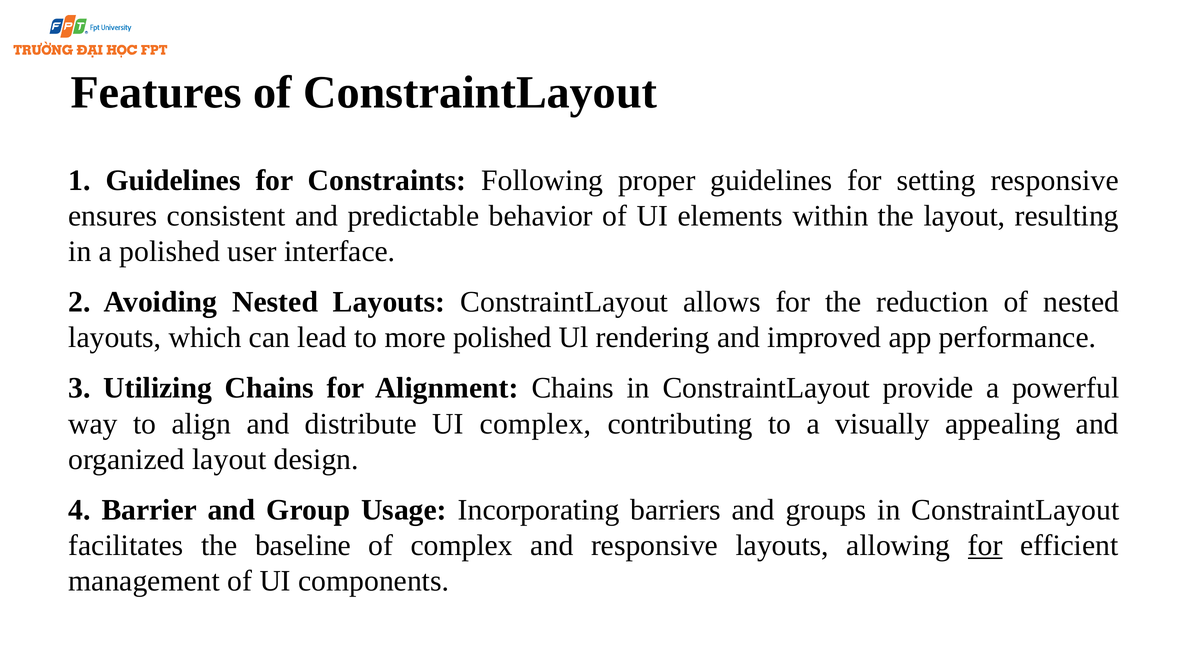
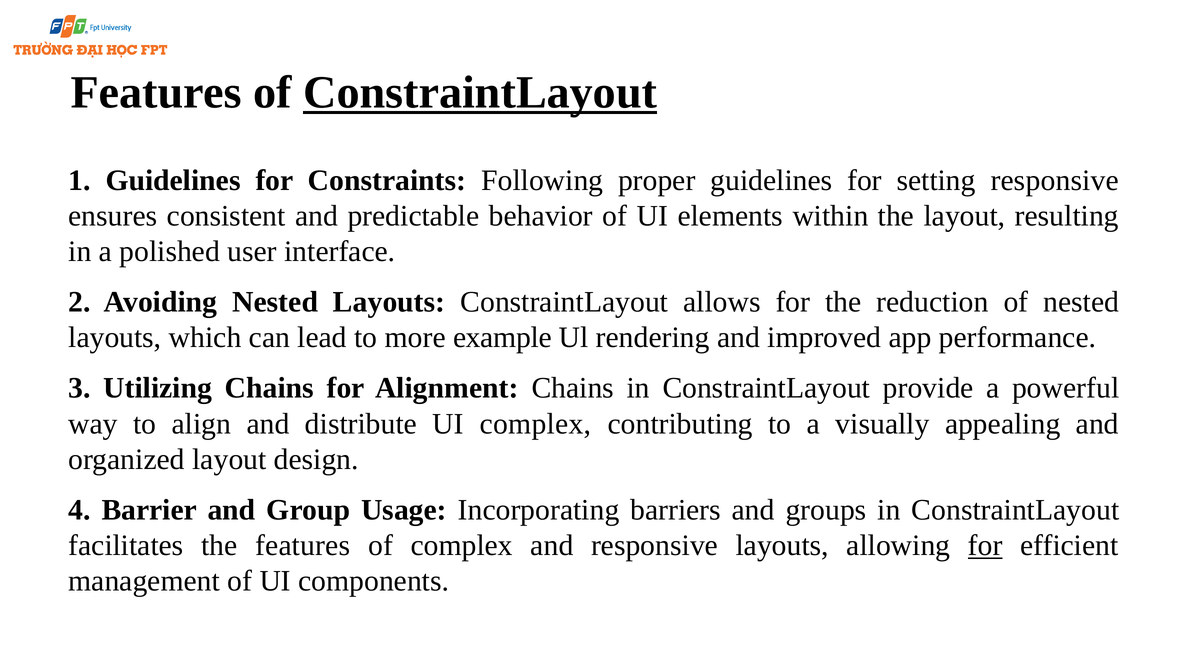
ConstraintLayout at (480, 93) underline: none -> present
more polished: polished -> example
the baseline: baseline -> features
